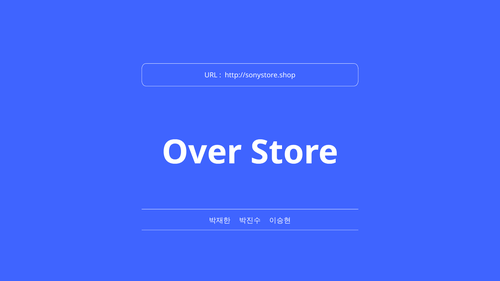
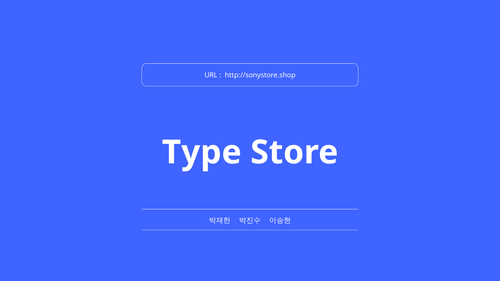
Over: Over -> Type
